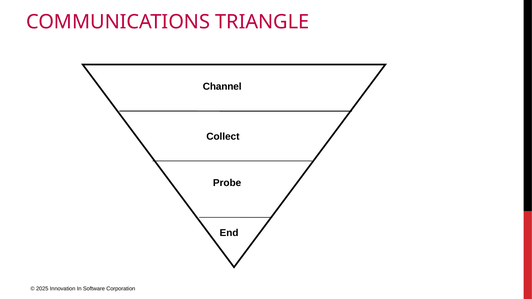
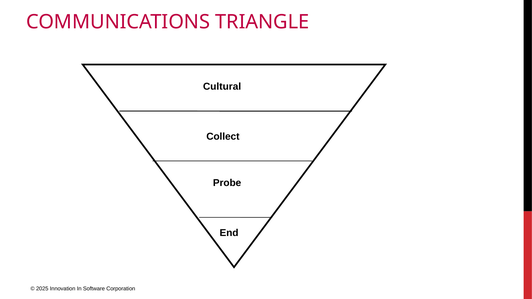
Channel: Channel -> Cultural
